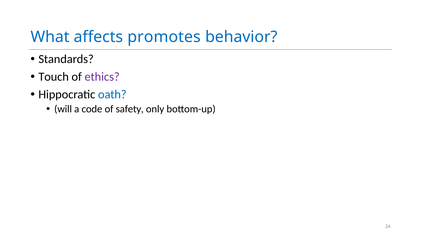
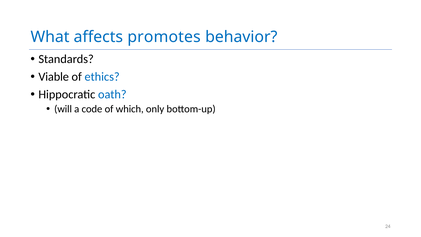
Touch: Touch -> Viable
ethics colour: purple -> blue
safety: safety -> which
